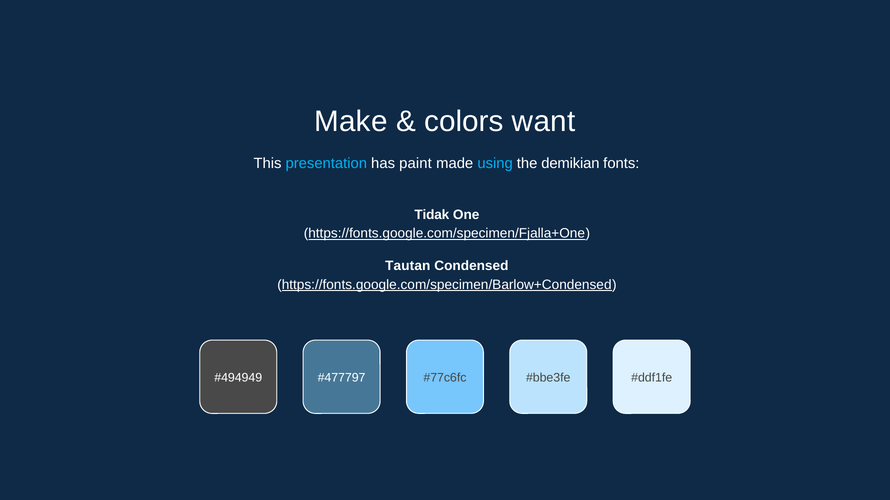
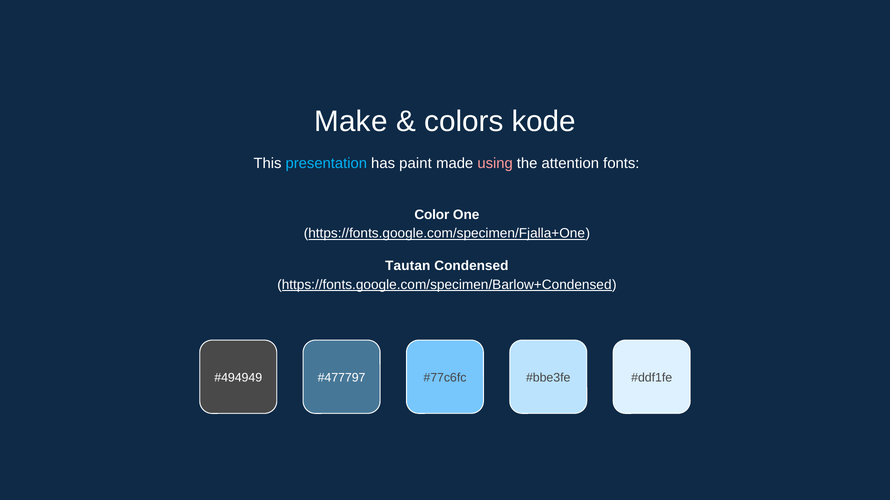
want: want -> kode
using colour: light blue -> pink
demikian: demikian -> attention
Tidak: Tidak -> Color
